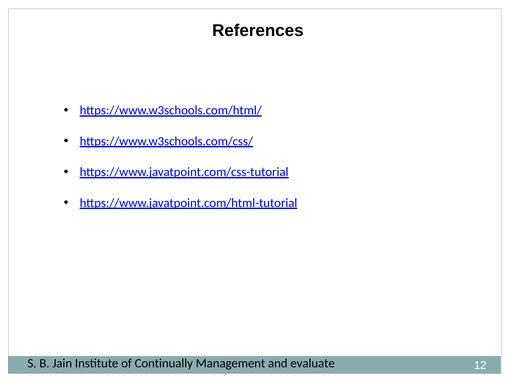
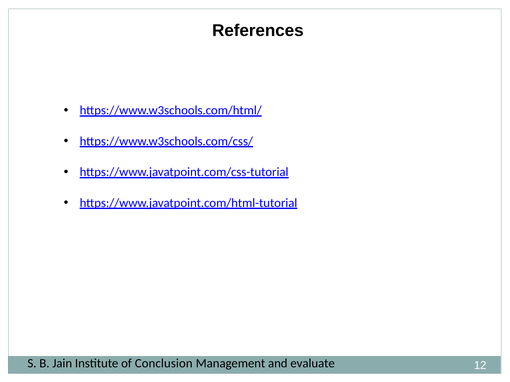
Continually: Continually -> Conclusion
